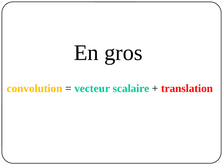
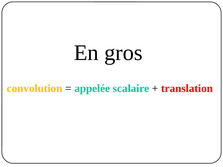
vecteur: vecteur -> appelée
